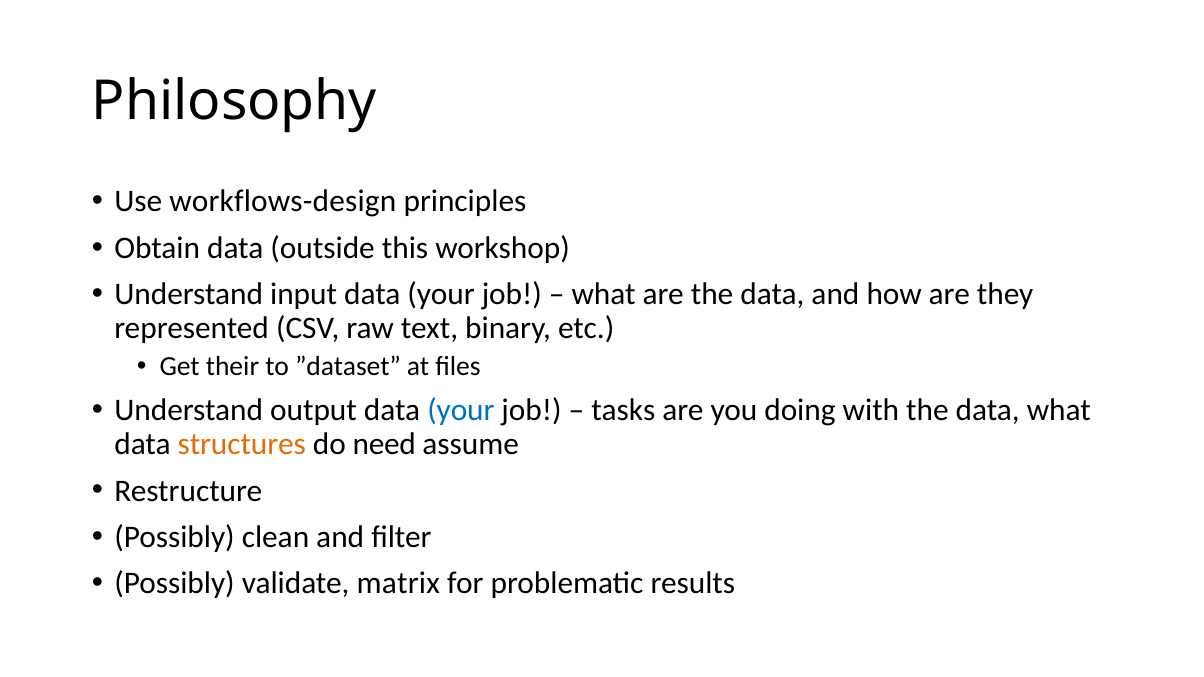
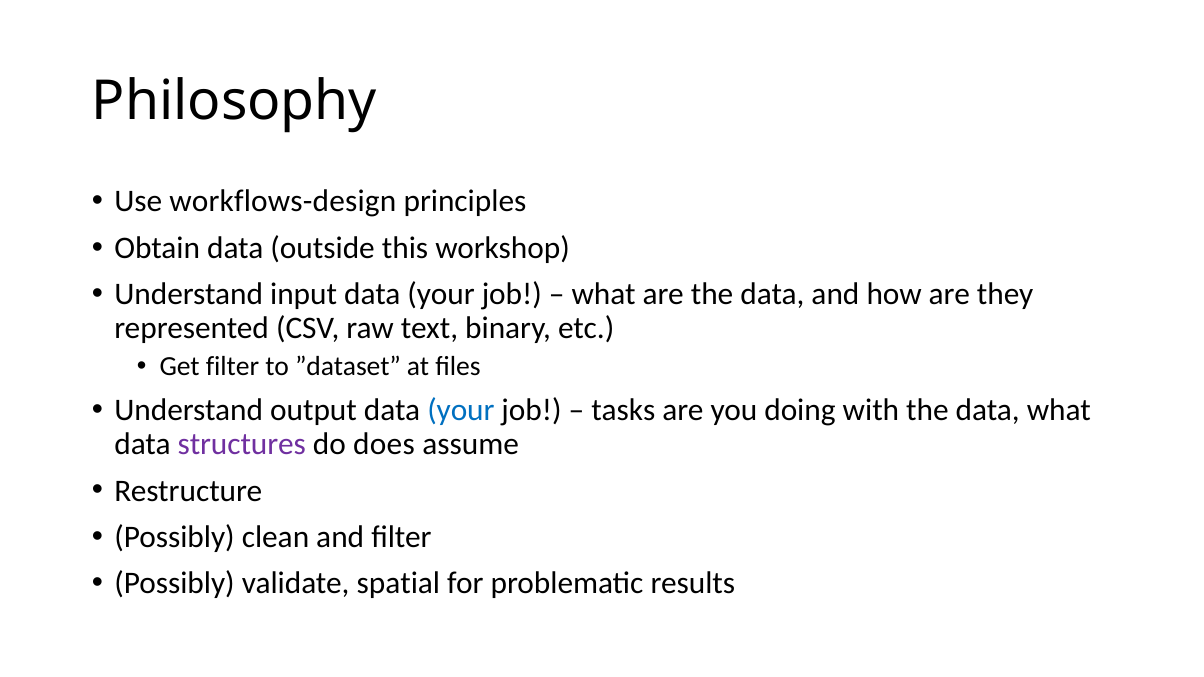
Get their: their -> filter
structures colour: orange -> purple
need: need -> does
matrix: matrix -> spatial
